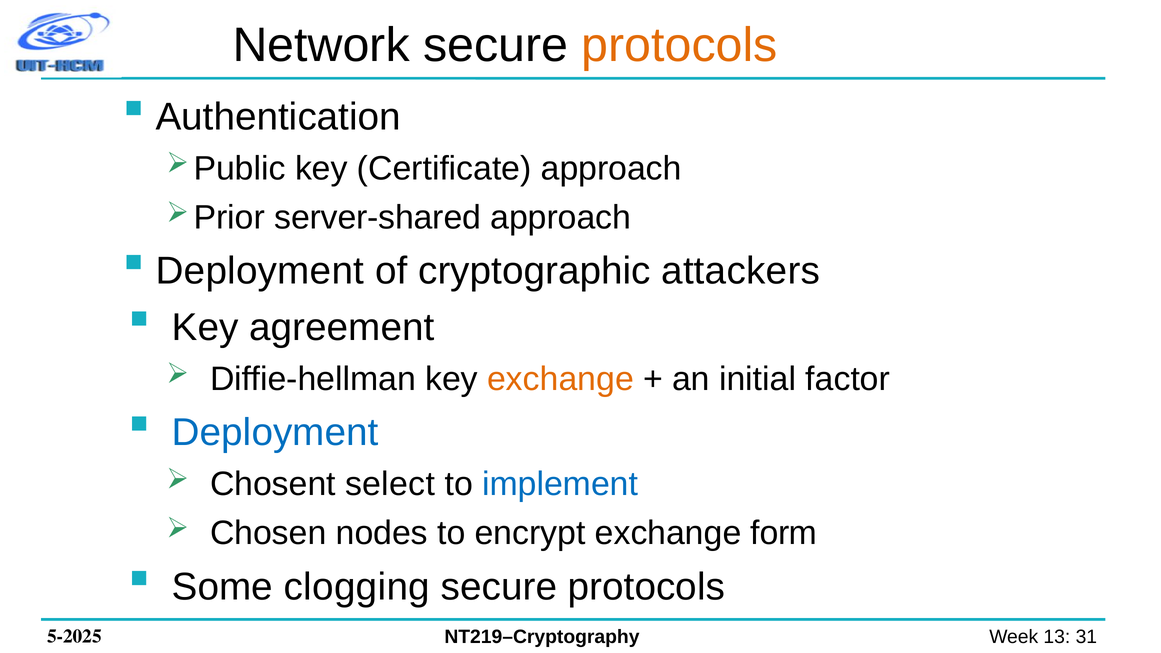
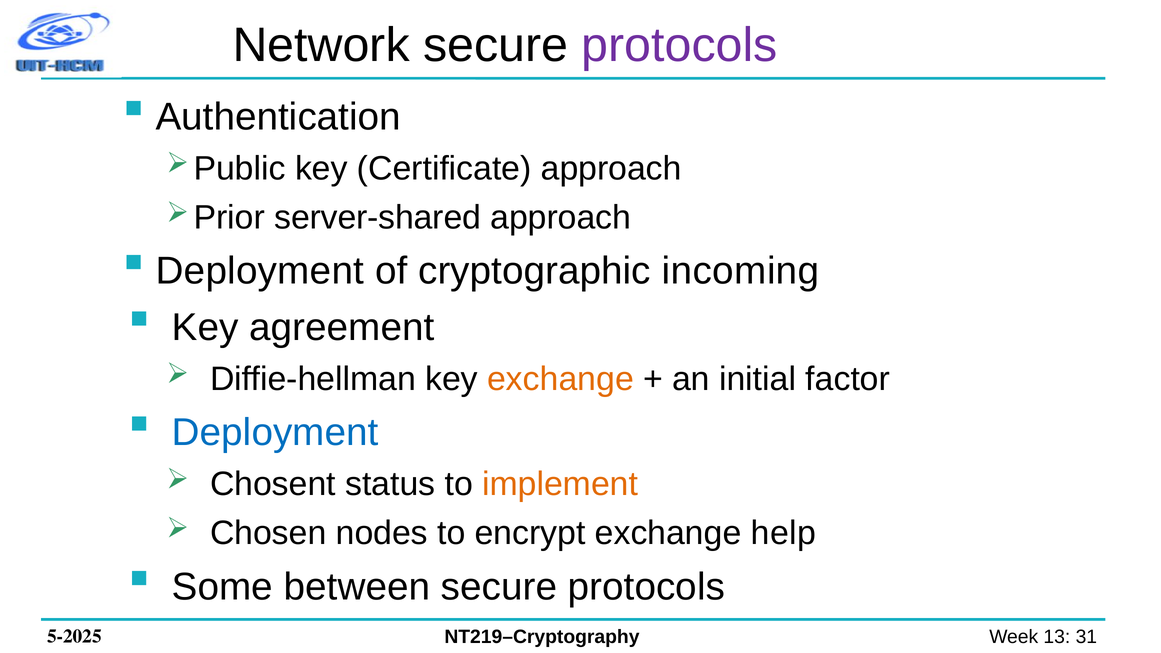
protocols at (679, 45) colour: orange -> purple
attackers: attackers -> incoming
select: select -> status
implement colour: blue -> orange
form: form -> help
clogging: clogging -> between
